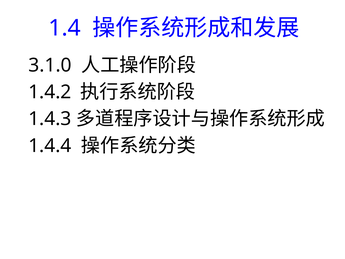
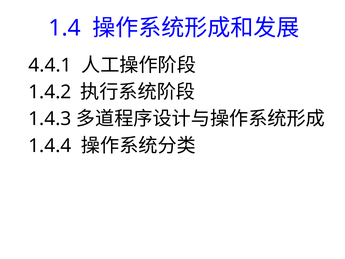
3.1.0: 3.1.0 -> 4.4.1
